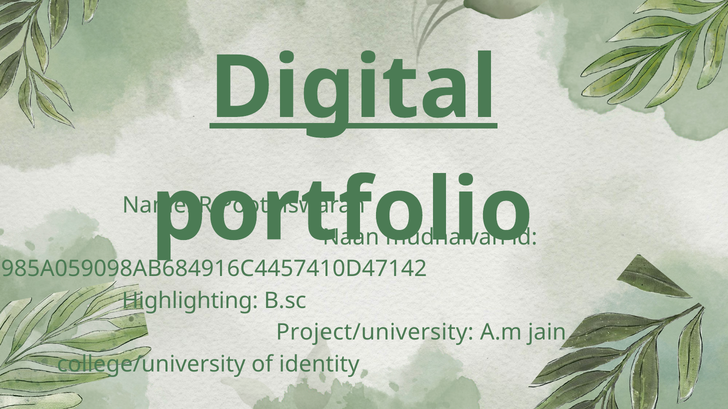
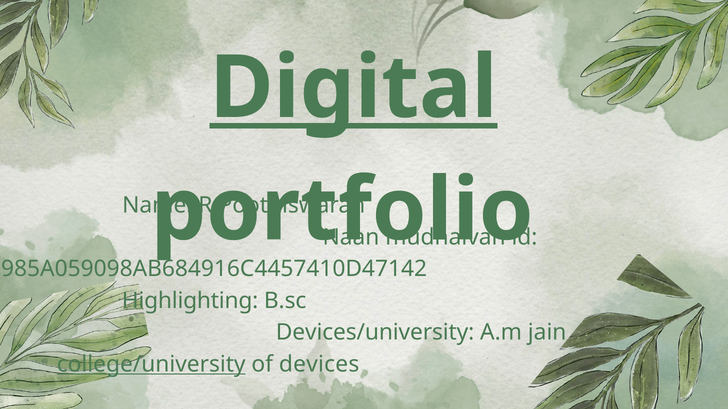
Project/university: Project/university -> Devices/university
college/university underline: none -> present
identity: identity -> devices
